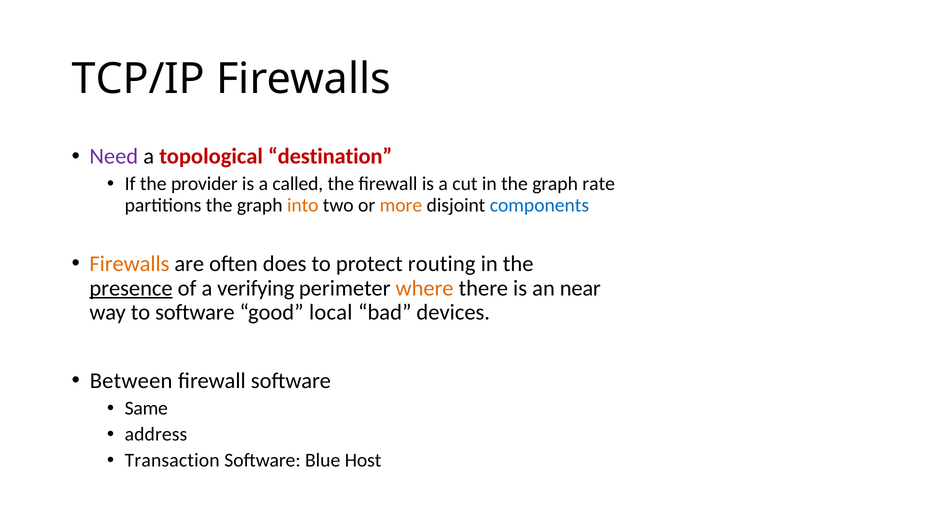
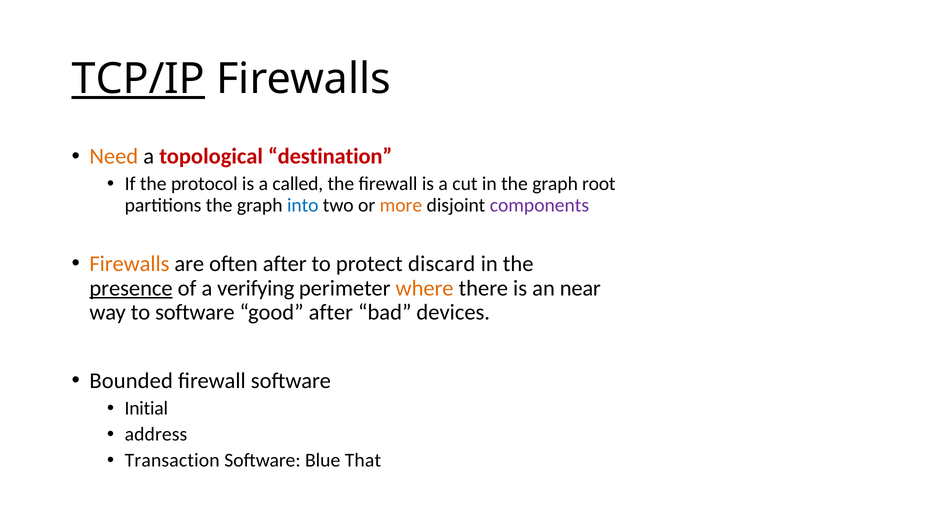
TCP/IP underline: none -> present
Need colour: purple -> orange
provider: provider -> protocol
rate: rate -> root
into colour: orange -> blue
components colour: blue -> purple
often does: does -> after
routing: routing -> discard
good local: local -> after
Between: Between -> Bounded
Same: Same -> Initial
Host: Host -> That
